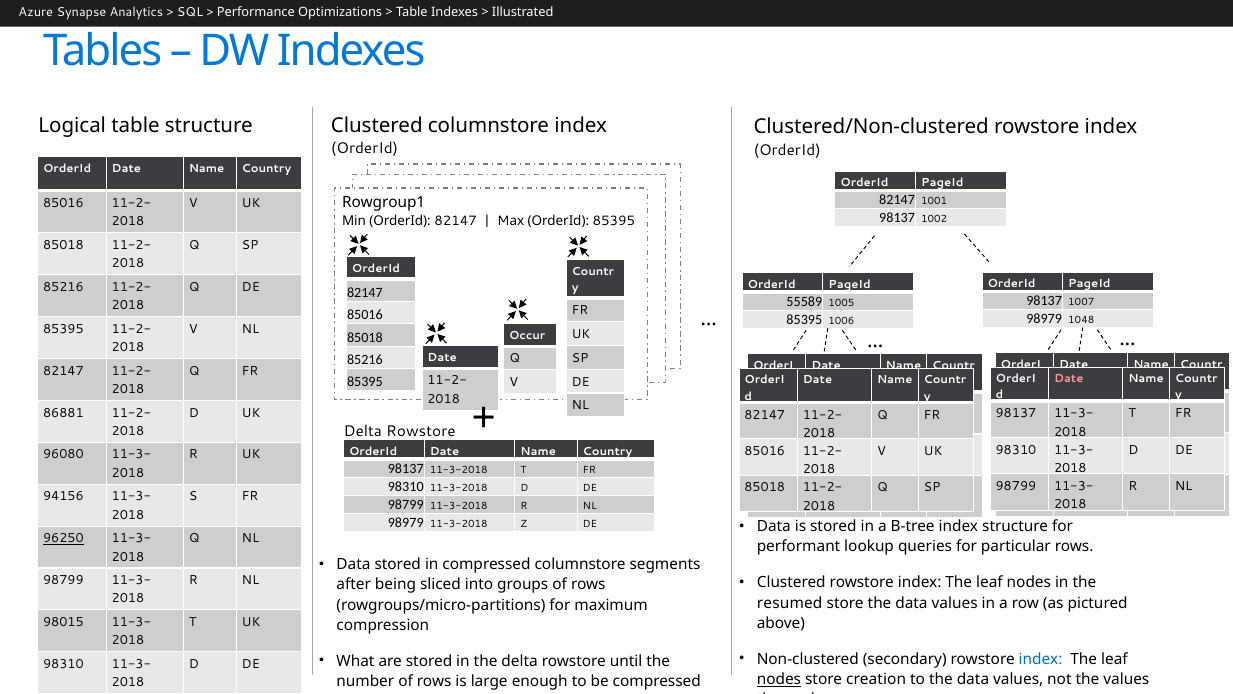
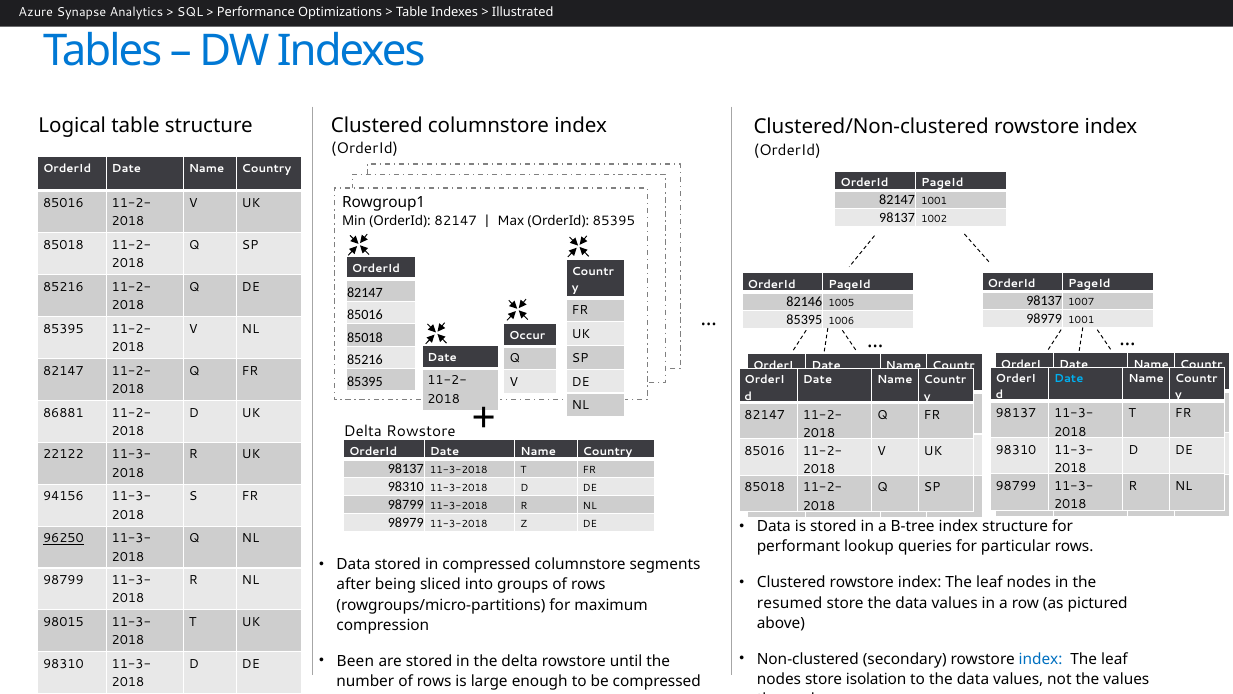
55589: 55589 -> 82146
98979 1048: 1048 -> 1001
Date at (1069, 378) colour: pink -> light blue
96080: 96080 -> 22122
What: What -> Been
nodes at (779, 679) underline: present -> none
creation: creation -> isolation
